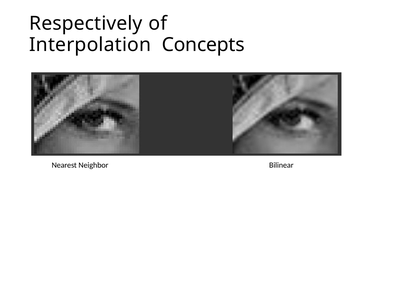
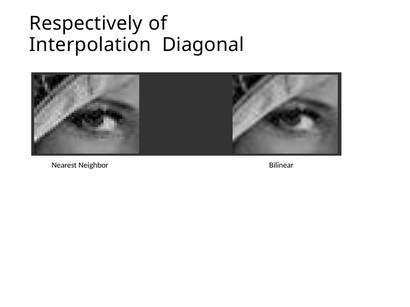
Concepts: Concepts -> Diagonal
